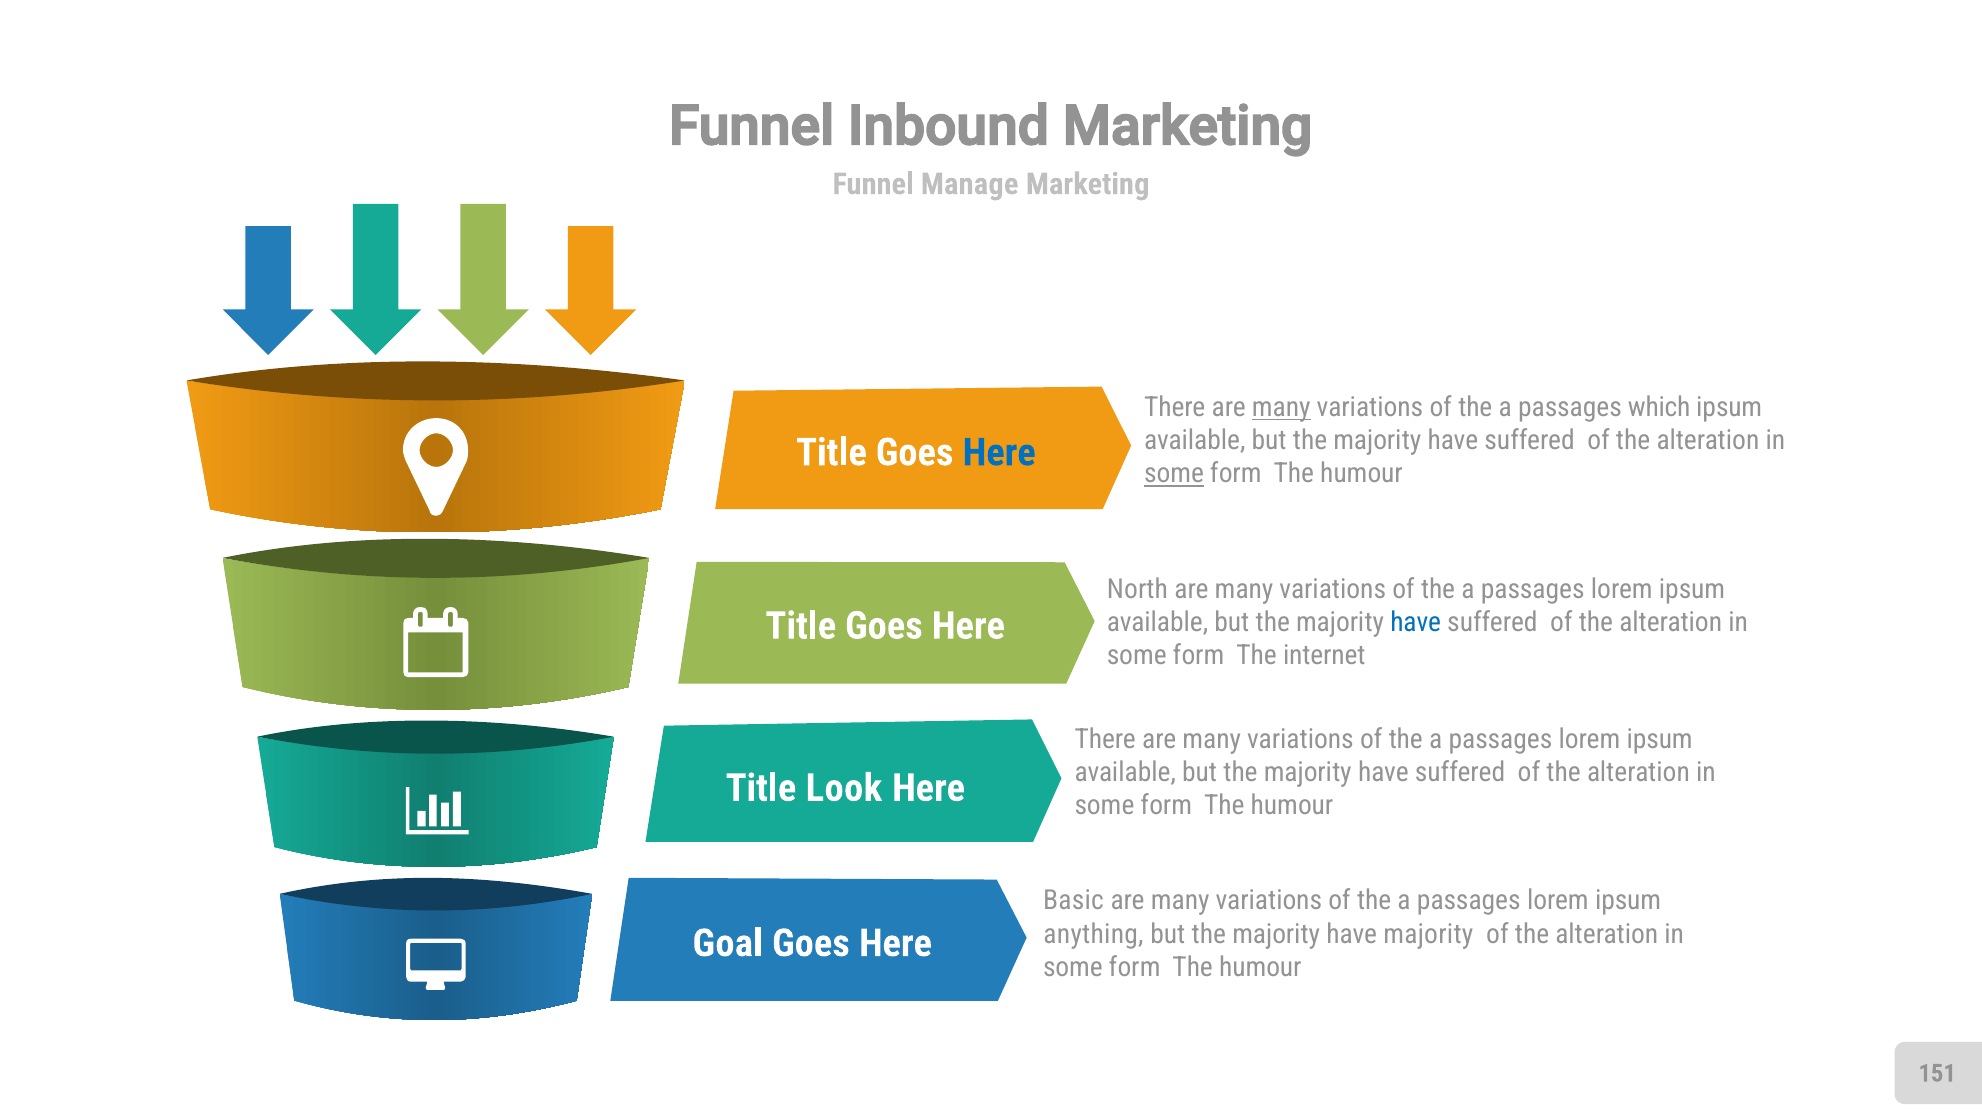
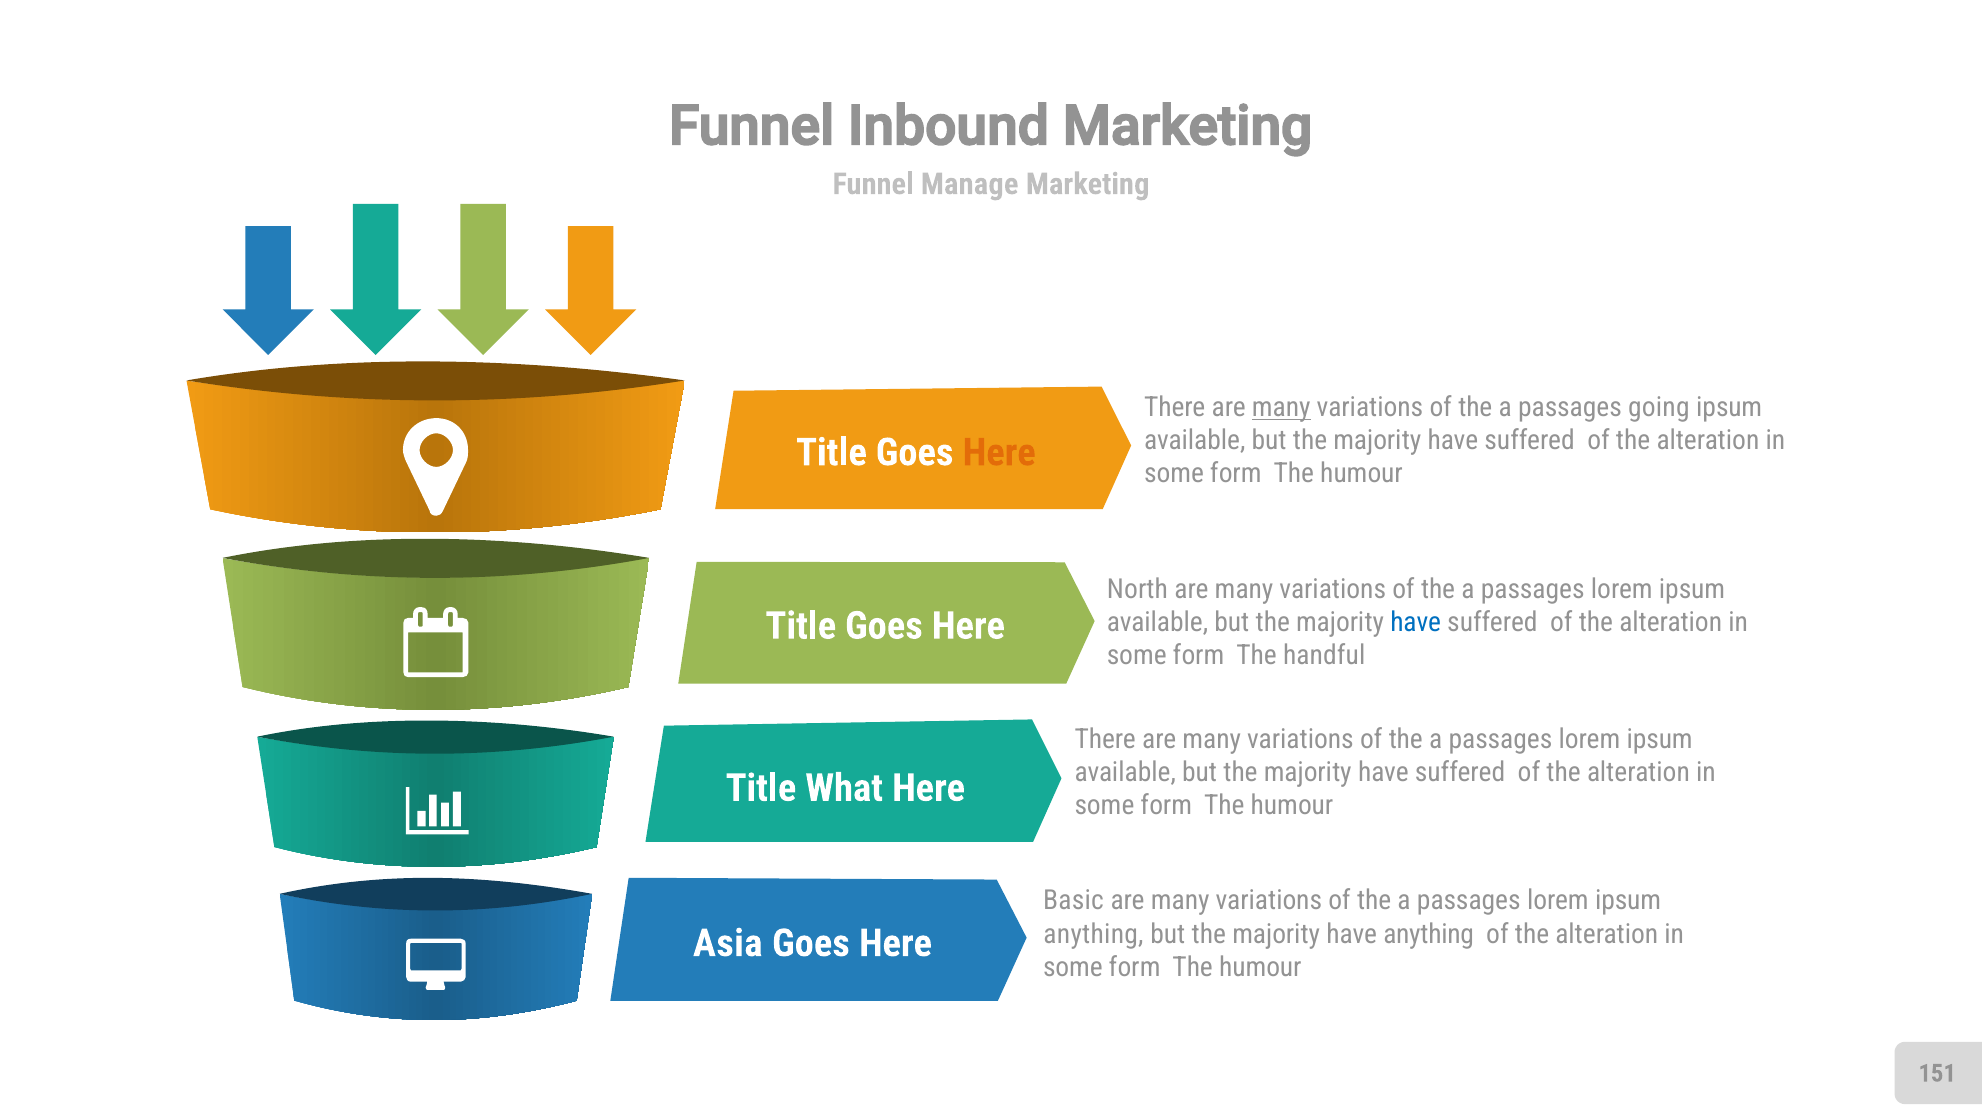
which: which -> going
Here at (999, 453) colour: blue -> orange
some at (1174, 474) underline: present -> none
internet: internet -> handful
Look: Look -> What
have majority: majority -> anything
Goal: Goal -> Asia
